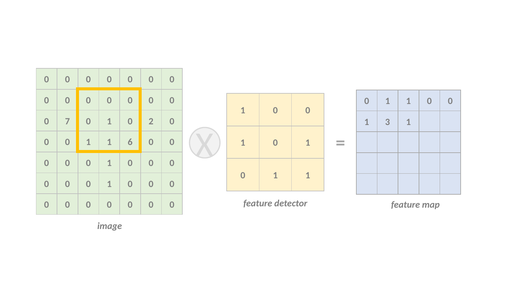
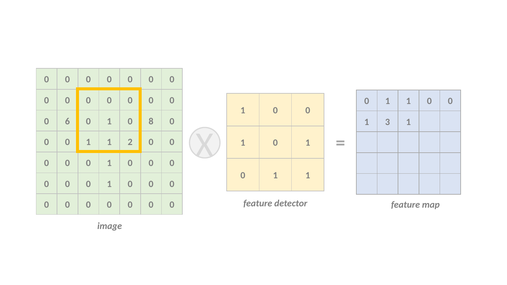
7: 7 -> 6
2: 2 -> 8
6: 6 -> 2
